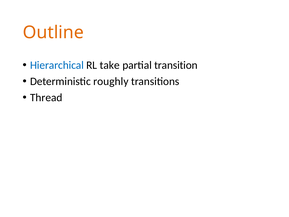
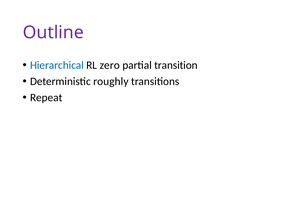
Outline colour: orange -> purple
take: take -> zero
Thread: Thread -> Repeat
